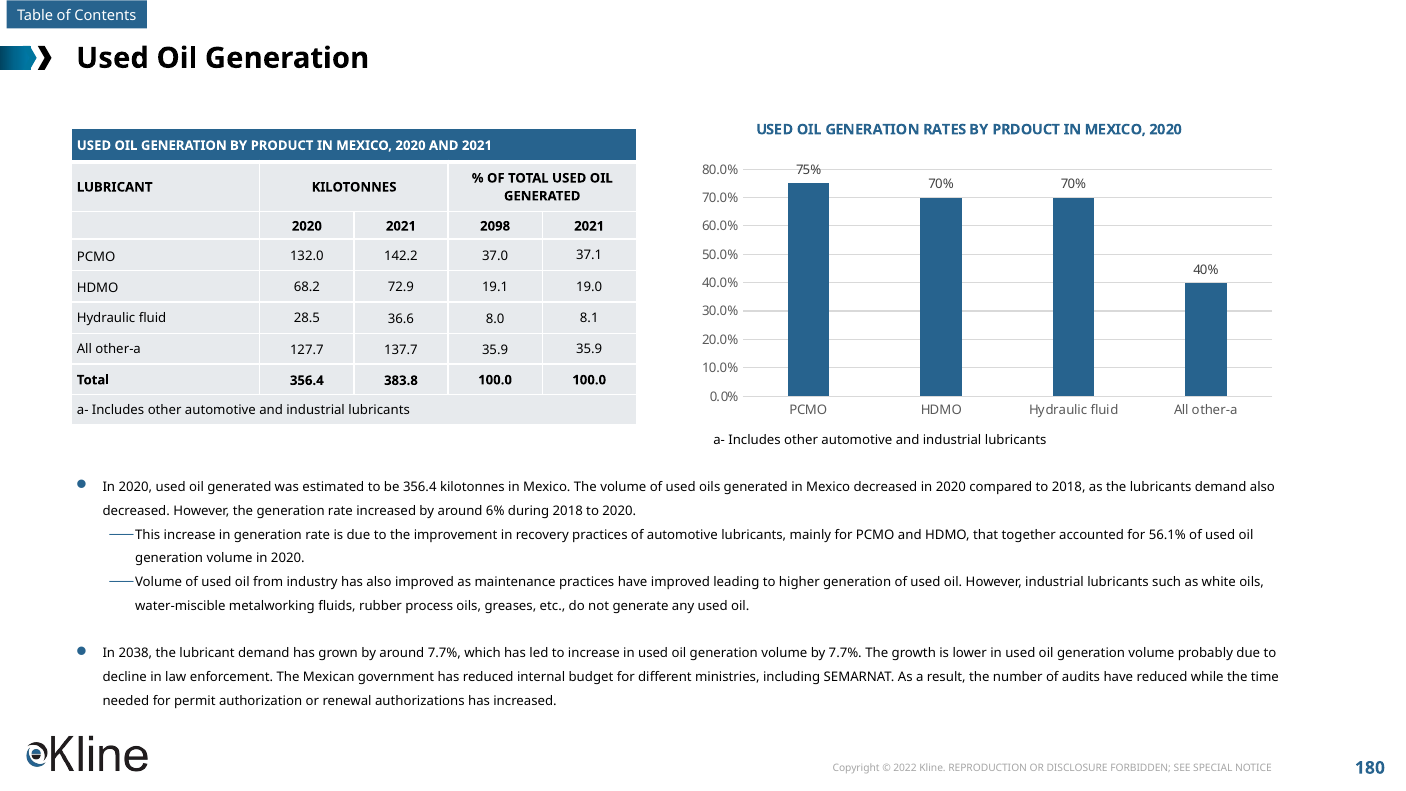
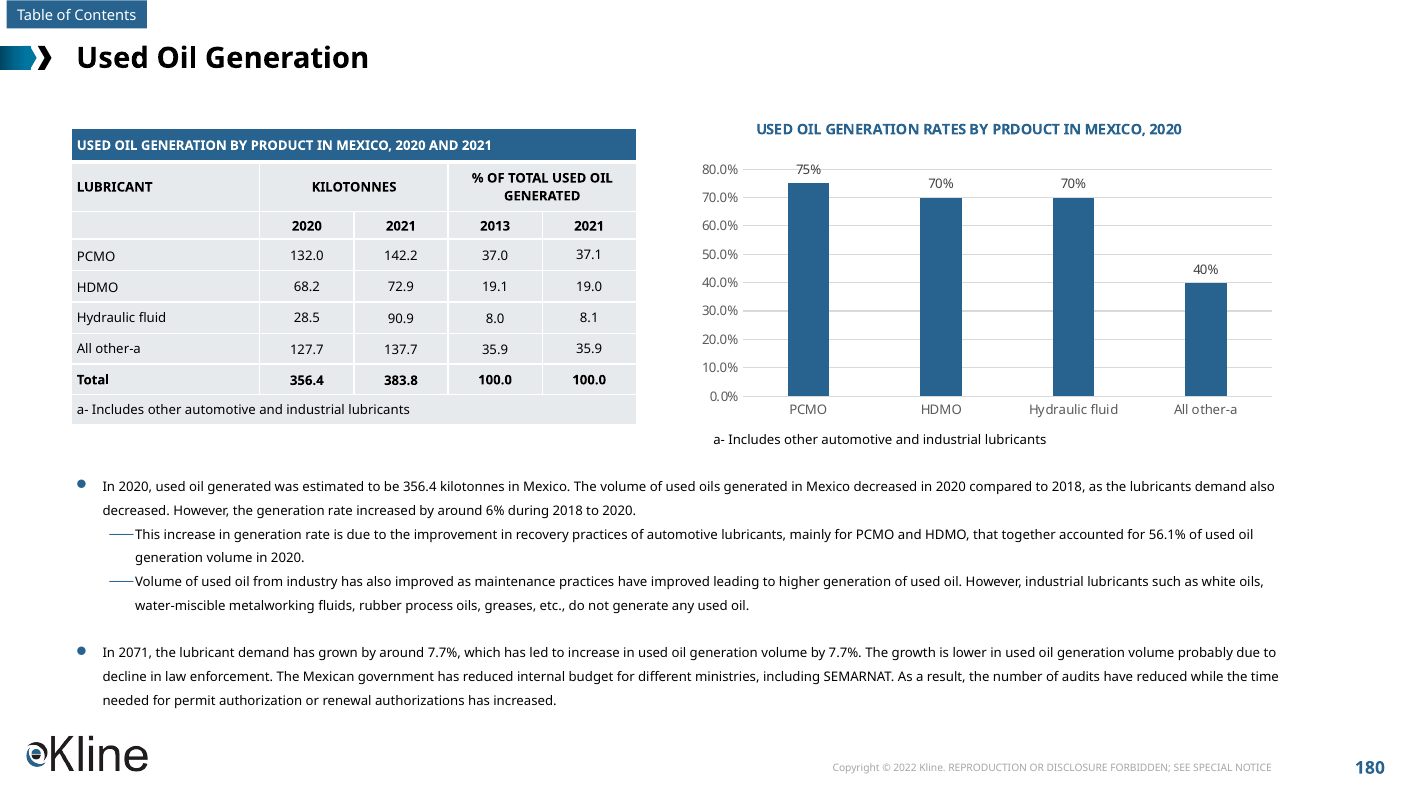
2098: 2098 -> 2013
36.6: 36.6 -> 90.9
2038: 2038 -> 2071
